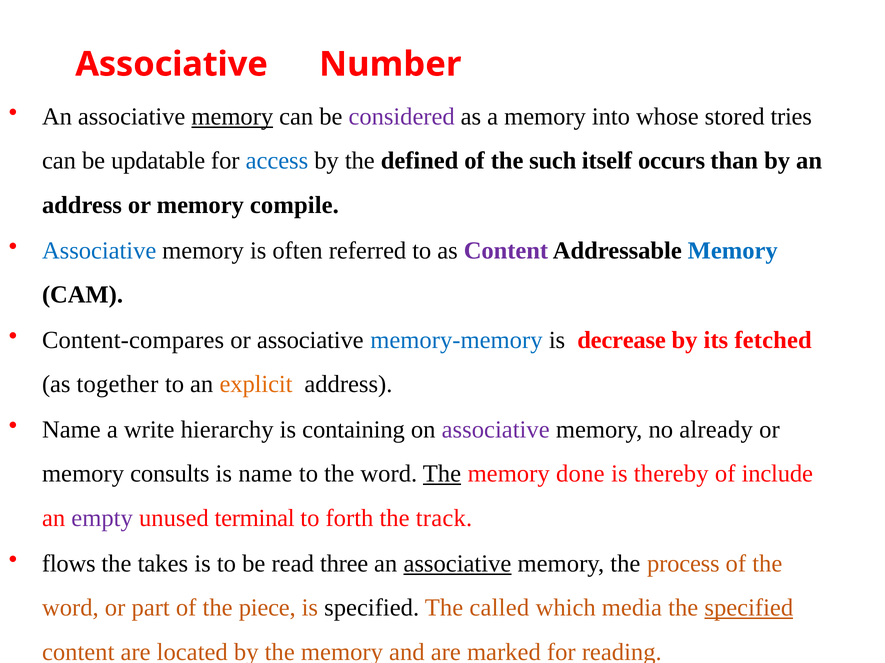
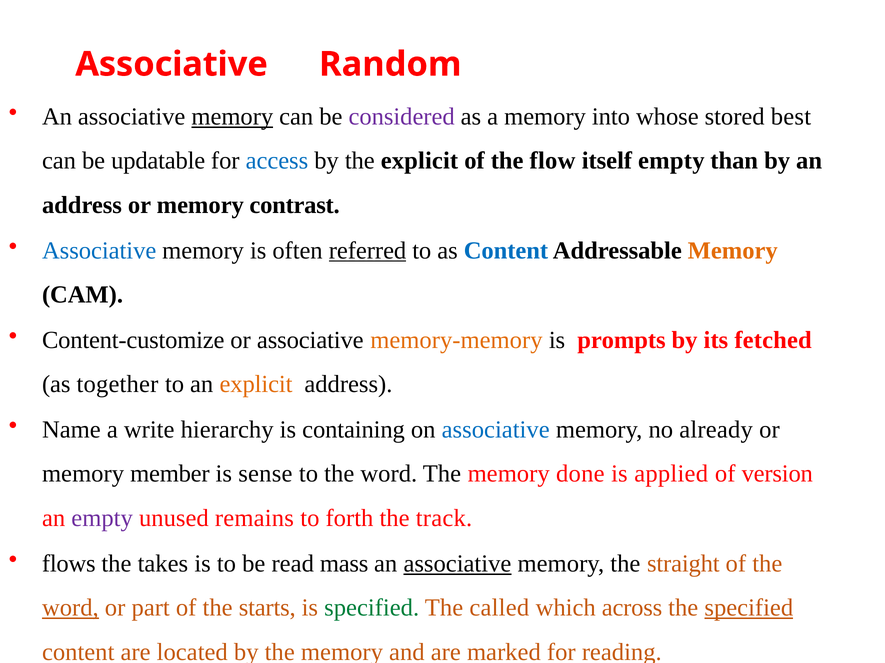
Number: Number -> Random
tries: tries -> best
the defined: defined -> explicit
such: such -> flow
itself occurs: occurs -> empty
compile: compile -> contrast
referred underline: none -> present
Content at (506, 251) colour: purple -> blue
Memory at (733, 251) colour: blue -> orange
Content-compares: Content-compares -> Content-customize
memory-memory colour: blue -> orange
decrease: decrease -> prompts
associative at (496, 430) colour: purple -> blue
consults: consults -> member
is name: name -> sense
The at (442, 474) underline: present -> none
thereby: thereby -> applied
include: include -> version
terminal: terminal -> remains
three: three -> mass
process: process -> straight
word at (70, 608) underline: none -> present
piece: piece -> starts
specified at (372, 608) colour: black -> green
media: media -> across
